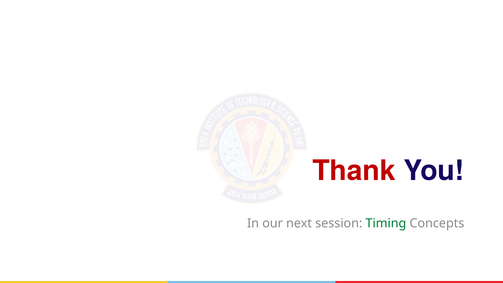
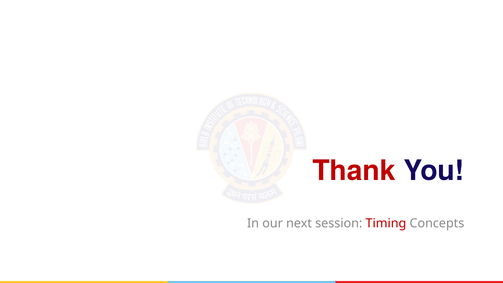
Timing colour: green -> red
